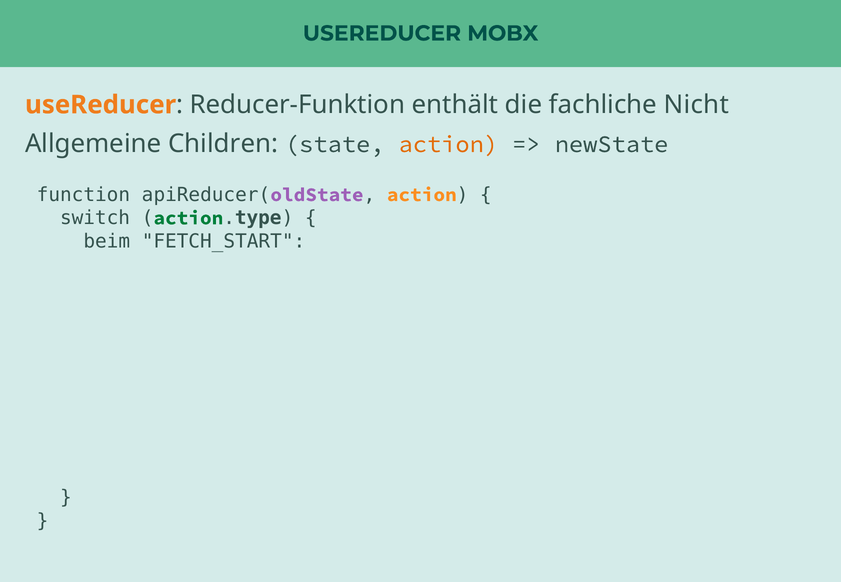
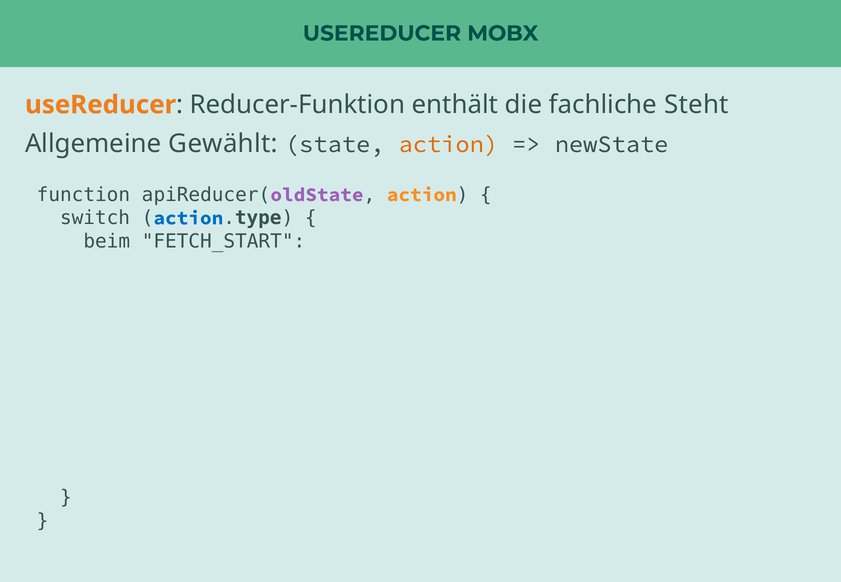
Nicht: Nicht -> Steht
Children: Children -> Gewählt
action at (188, 218) colour: green -> blue
